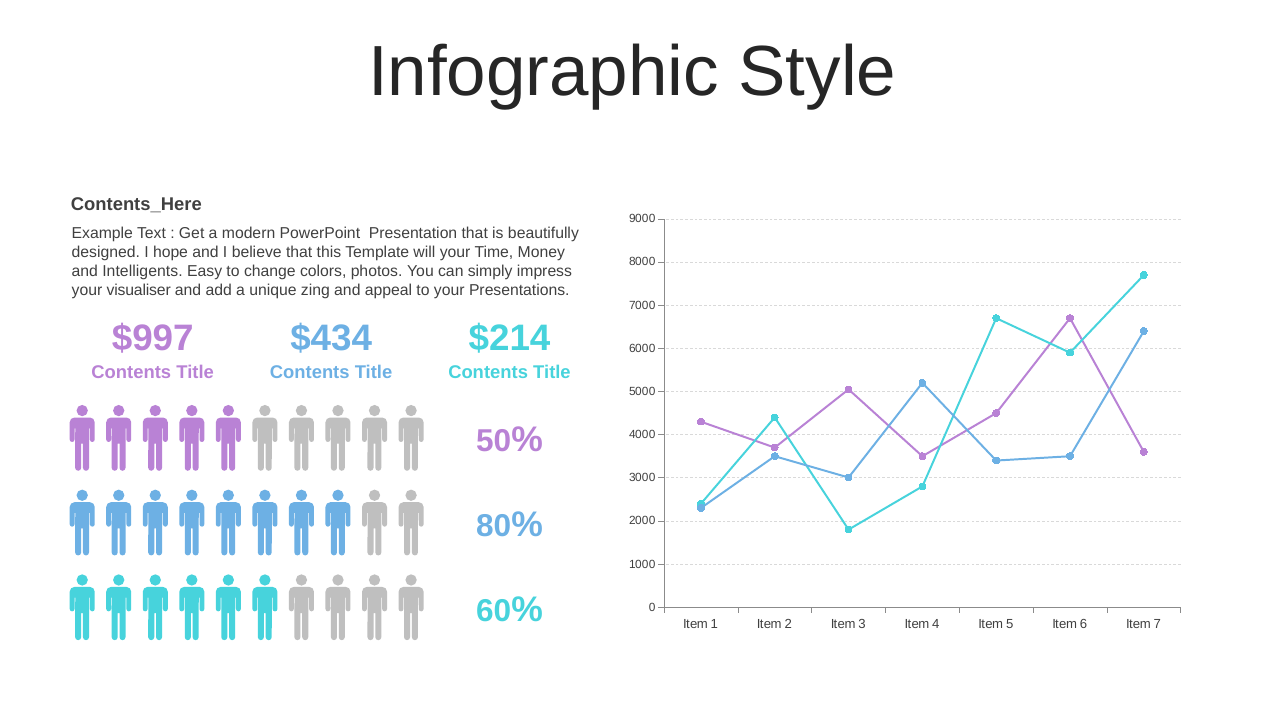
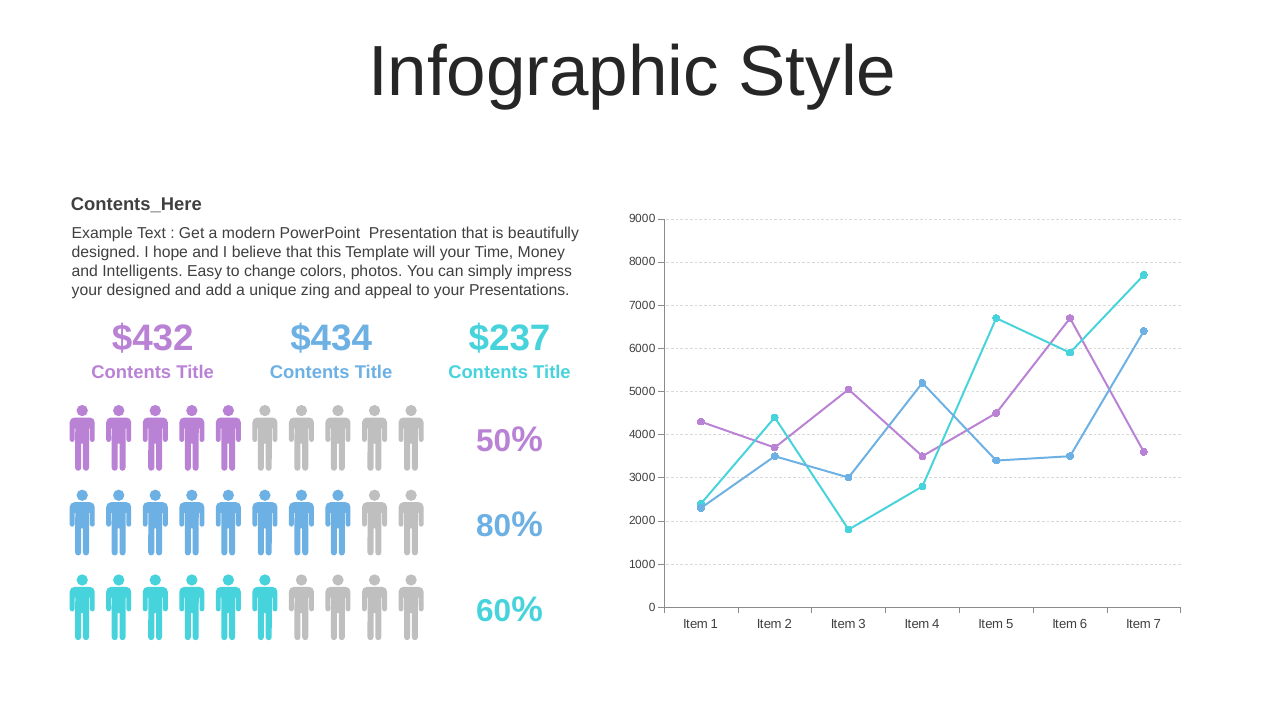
your visualiser: visualiser -> designed
$997: $997 -> $432
$214: $214 -> $237
